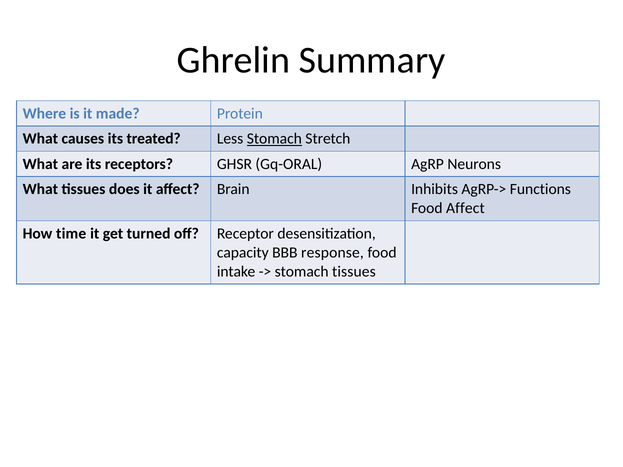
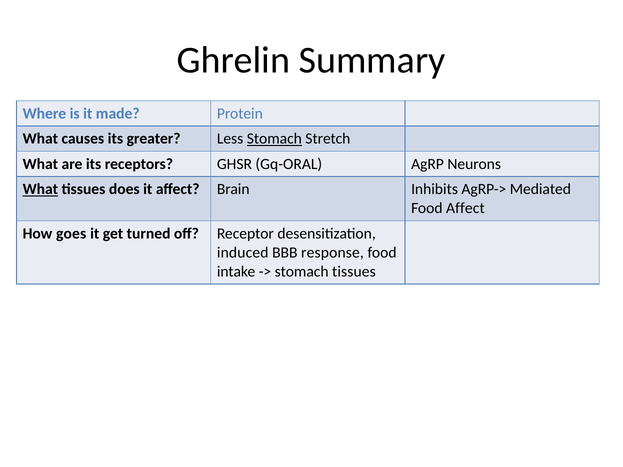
treated: treated -> greater
What at (40, 189) underline: none -> present
Functions: Functions -> Mediated
time: time -> goes
capacity: capacity -> induced
